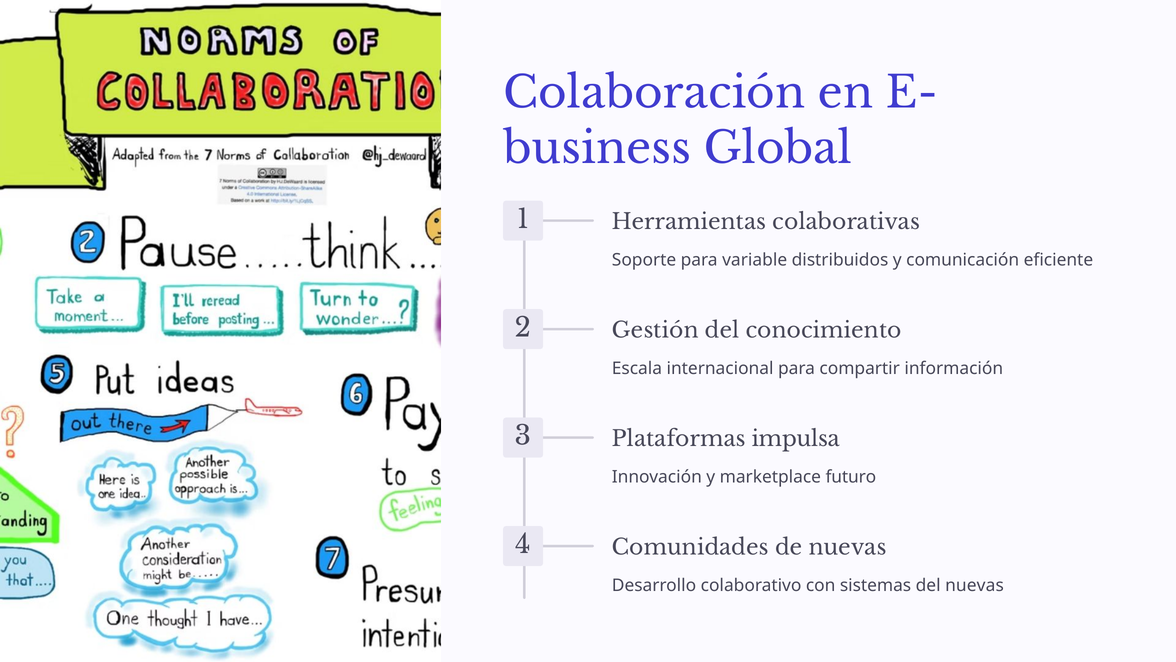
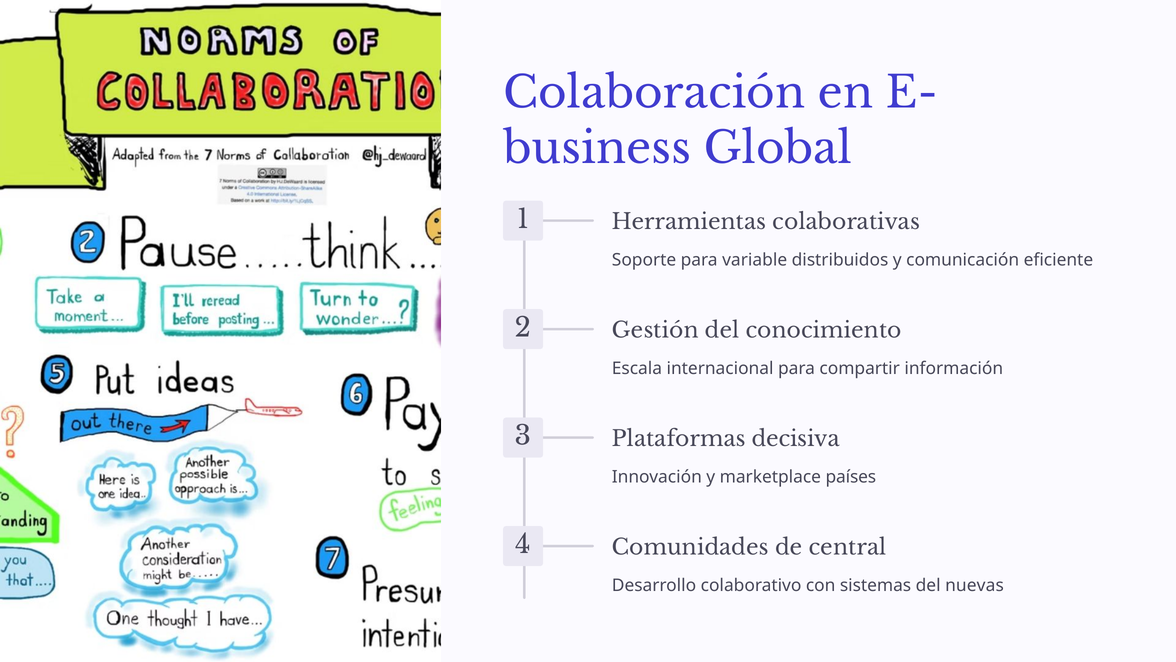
impulsa: impulsa -> decisiva
futuro: futuro -> países
de nuevas: nuevas -> central
